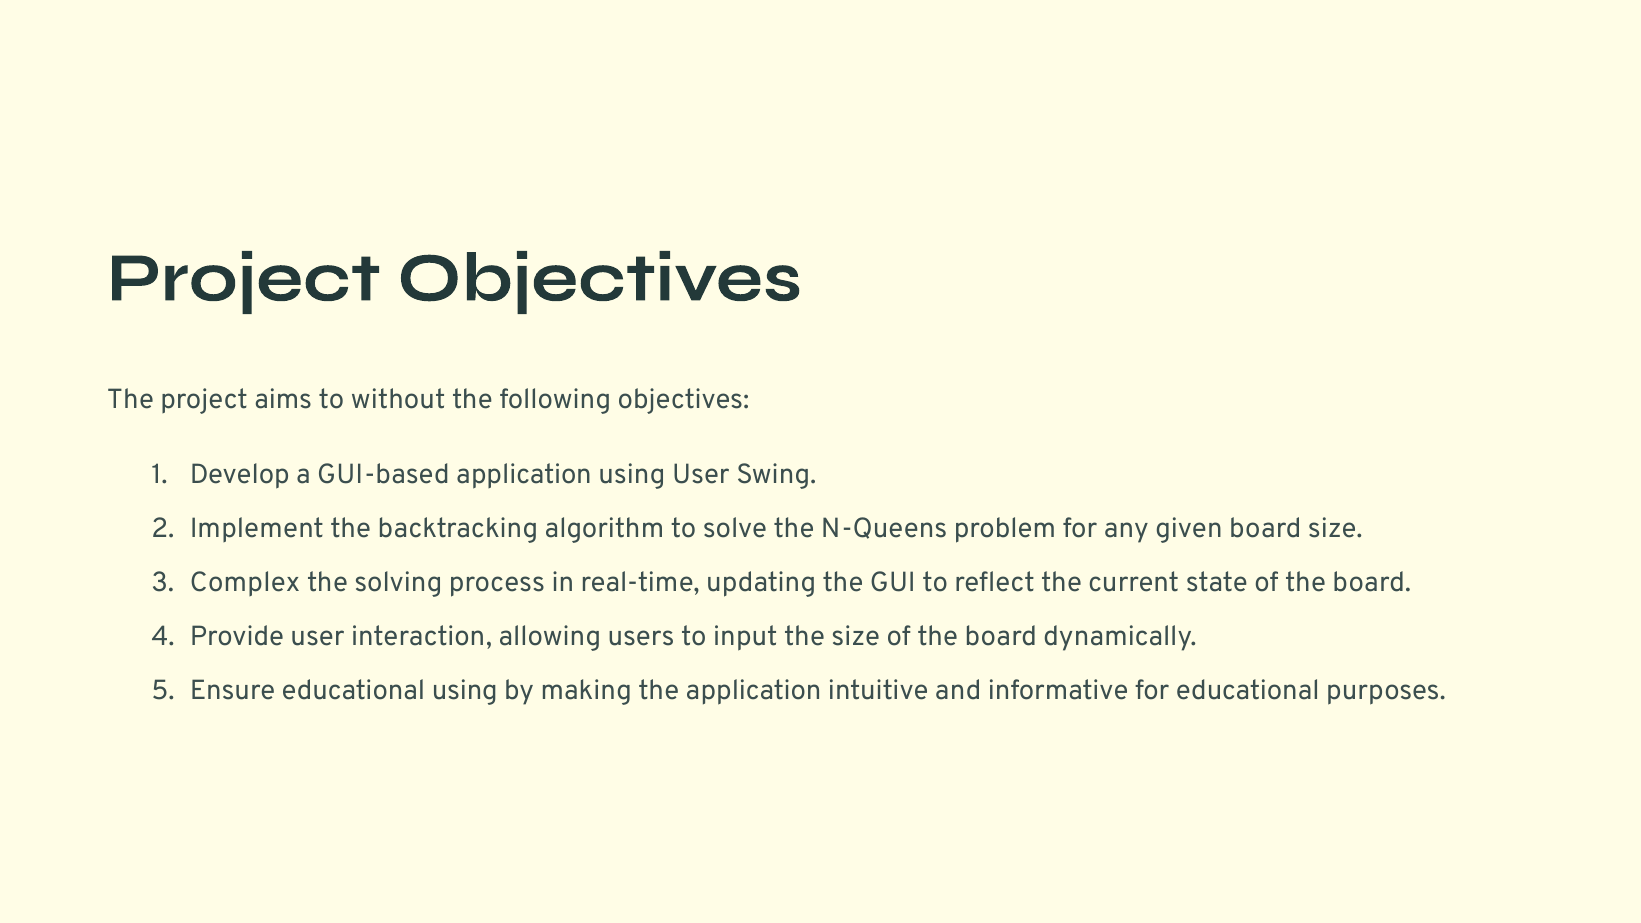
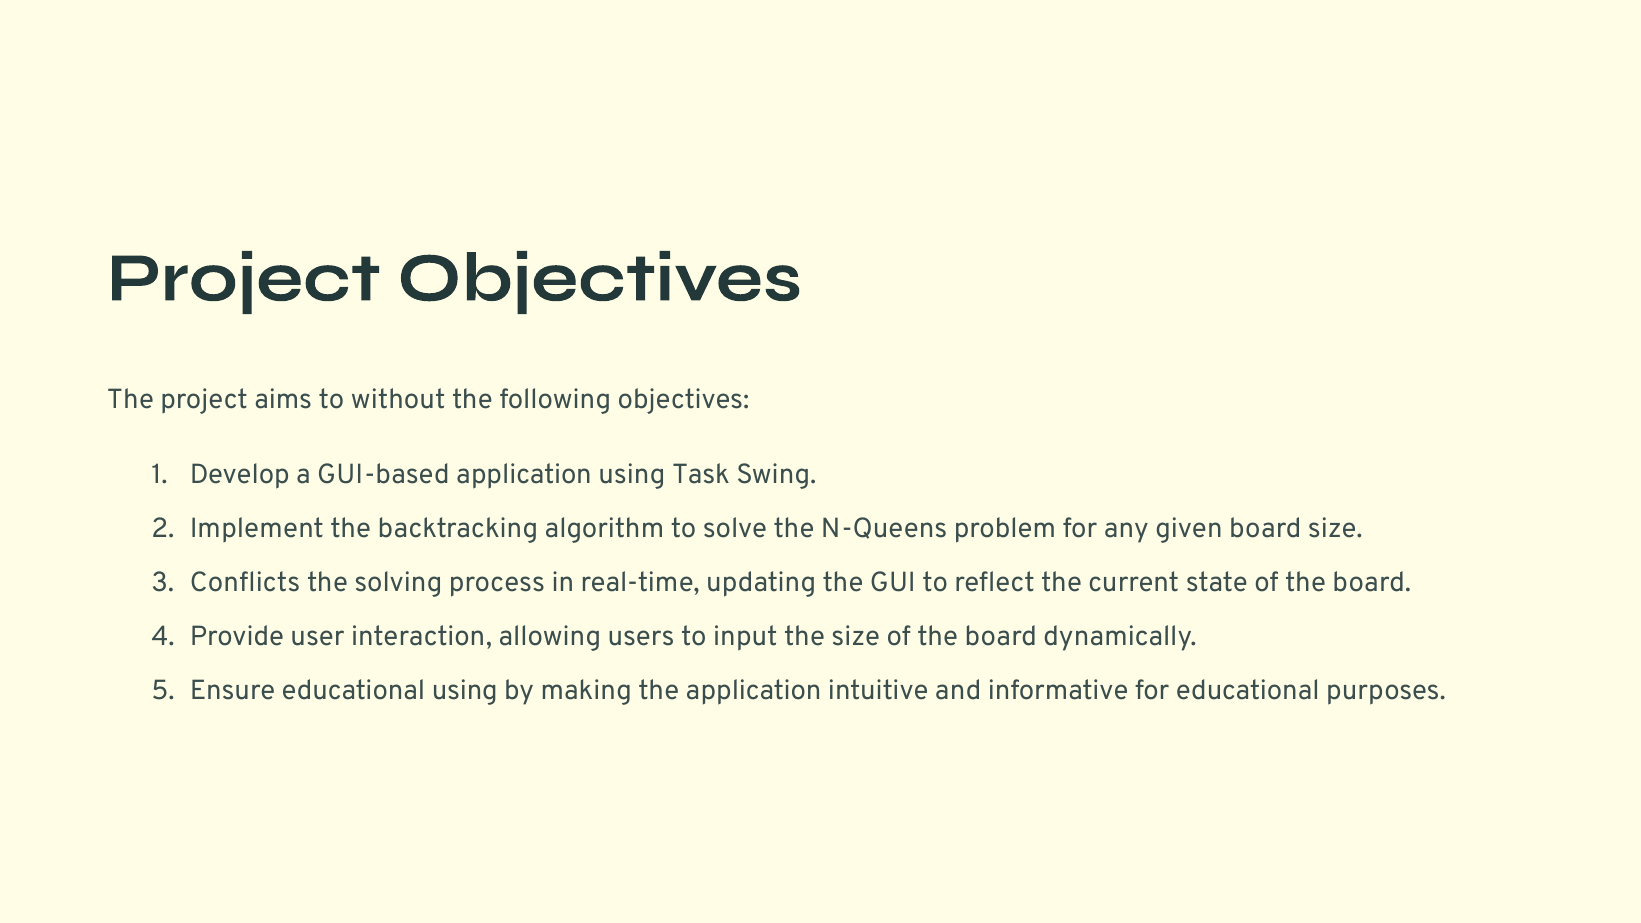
using User: User -> Task
Complex: Complex -> Conflicts
